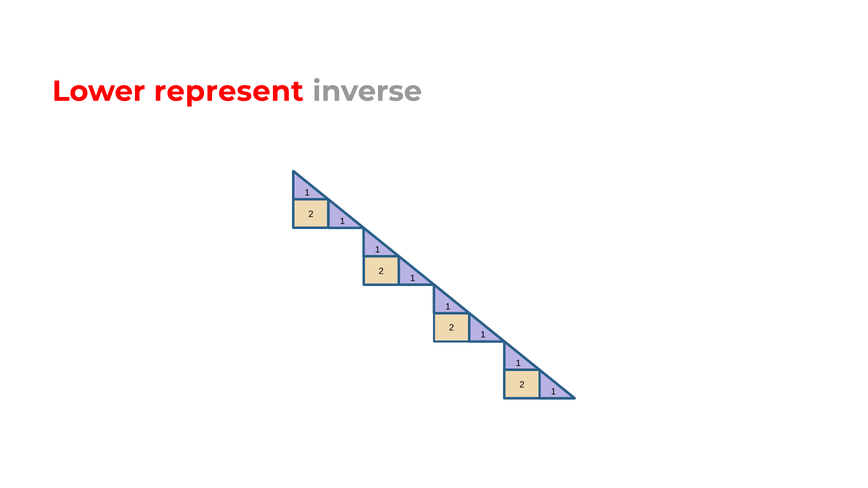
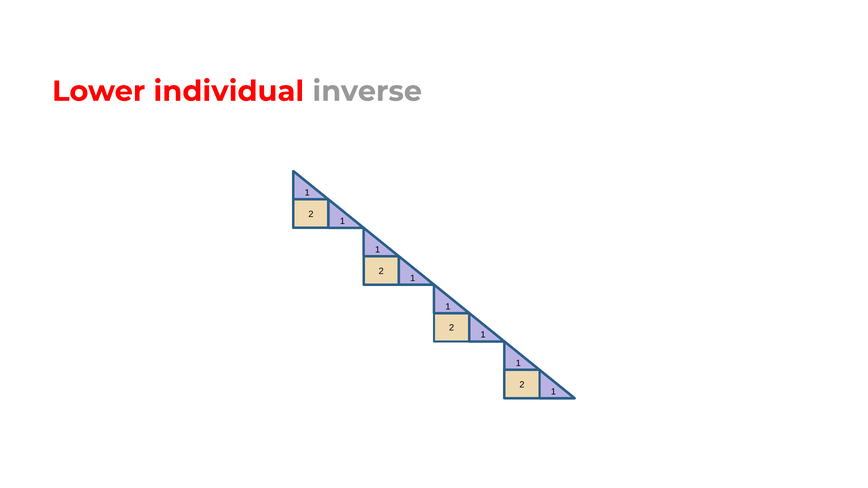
represent: represent -> individual
